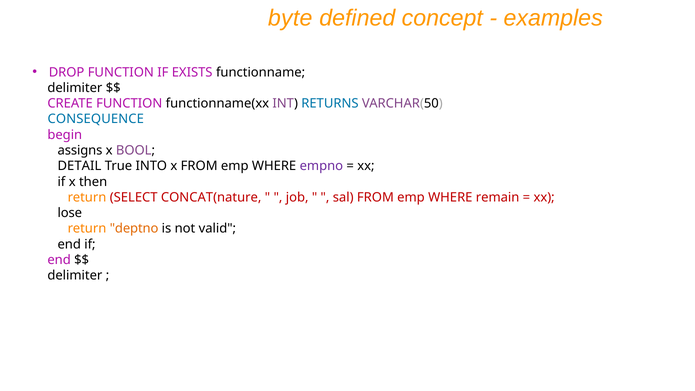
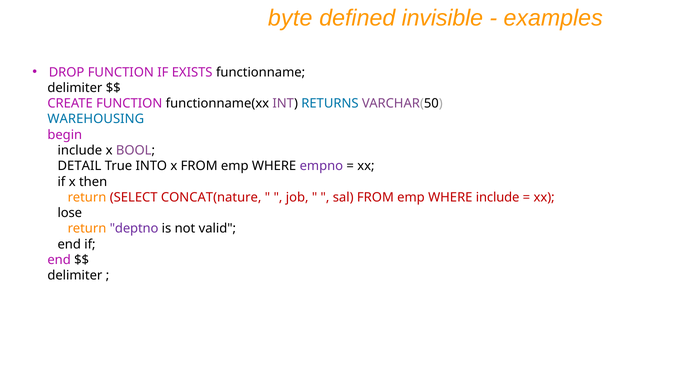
concept: concept -> invisible
CONSEQUENCE: CONSEQUENCE -> WAREHOUSING
assigns at (80, 150): assigns -> include
WHERE remain: remain -> include
deptno colour: orange -> purple
